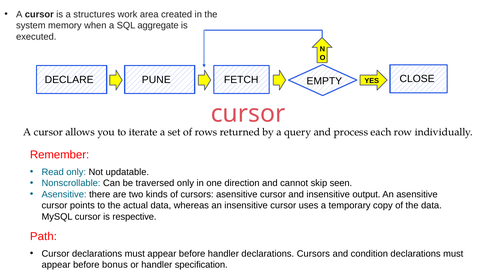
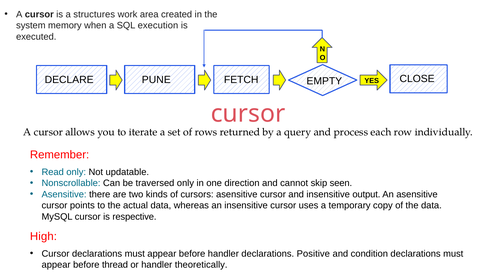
aggregate: aggregate -> execution
Path: Path -> High
declarations Cursors: Cursors -> Positive
bonus: bonus -> thread
specification: specification -> theoretically
